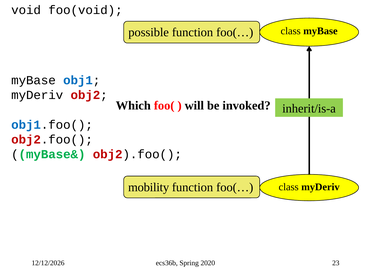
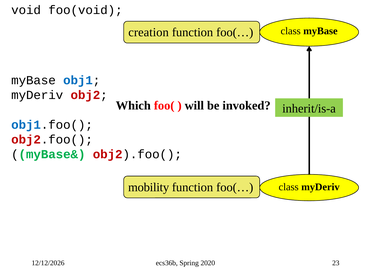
possible: possible -> creation
